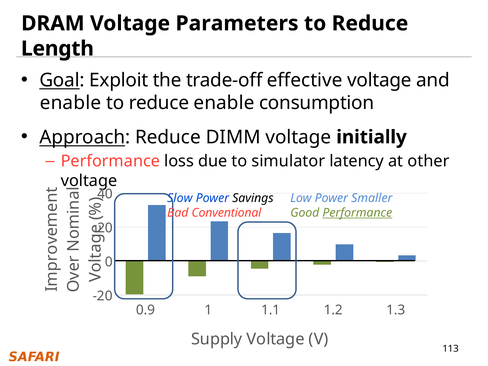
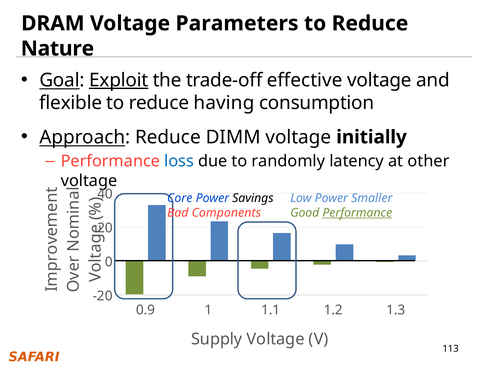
Length: Length -> Nature
Exploit underline: none -> present
enable at (70, 103): enable -> flexible
reduce enable: enable -> having
loss colour: black -> blue
simulator: simulator -> randomly
Slow: Slow -> Core
Conventional: Conventional -> Components
